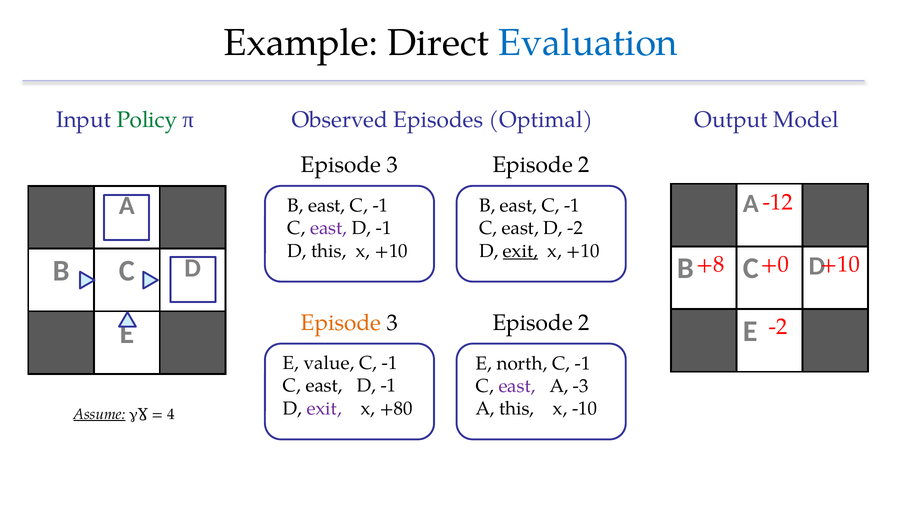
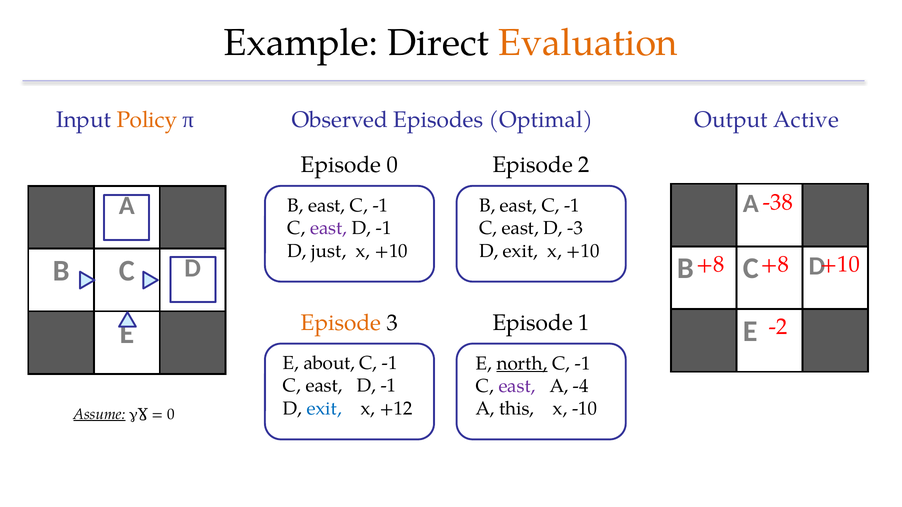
Evaluation colour: blue -> orange
Policy colour: green -> orange
Model: Model -> Active
3 at (392, 165): 3 -> 0
-12: -12 -> -38
D -2: -2 -> -3
D this: this -> just
exit at (520, 251) underline: present -> none
+8 +0: +0 -> +8
2 at (584, 323): 2 -> 1
value: value -> about
north underline: none -> present
-3: -3 -> -4
exit at (324, 409) colour: purple -> blue
+80: +80 -> +12
4 at (171, 415): 4 -> 0
